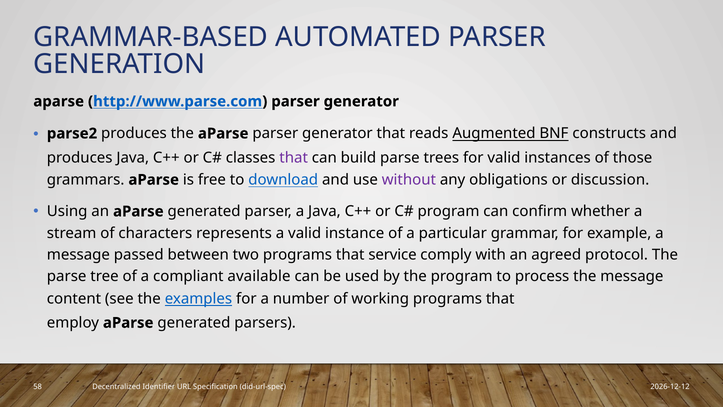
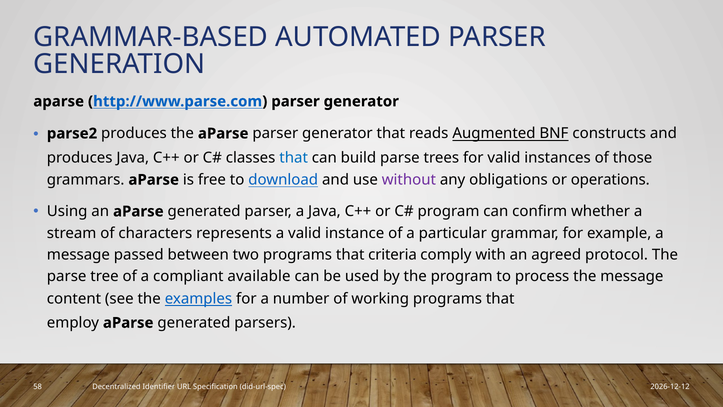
that at (294, 157) colour: purple -> blue
discussion: discussion -> operations
service: service -> criteria
